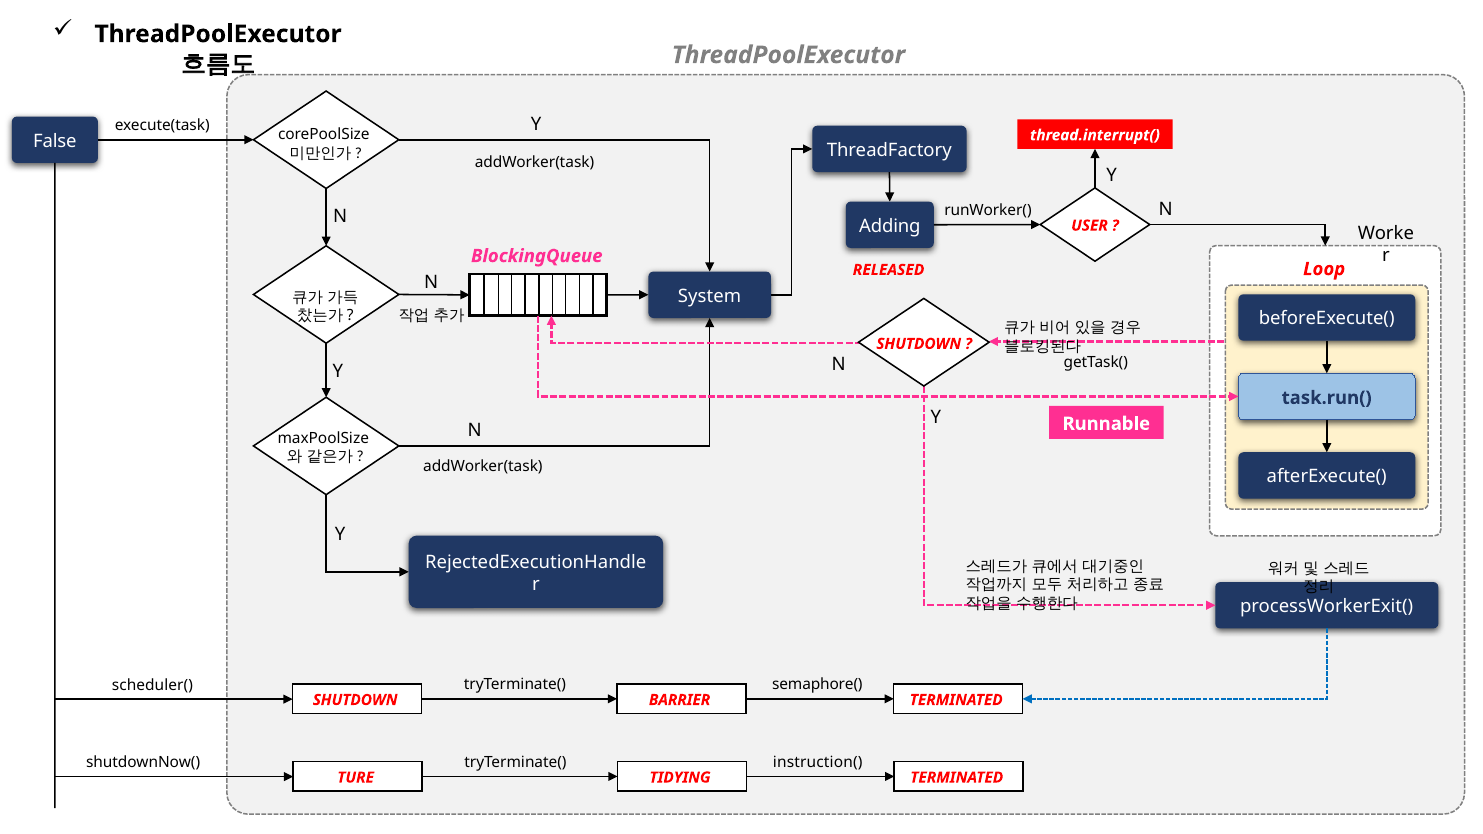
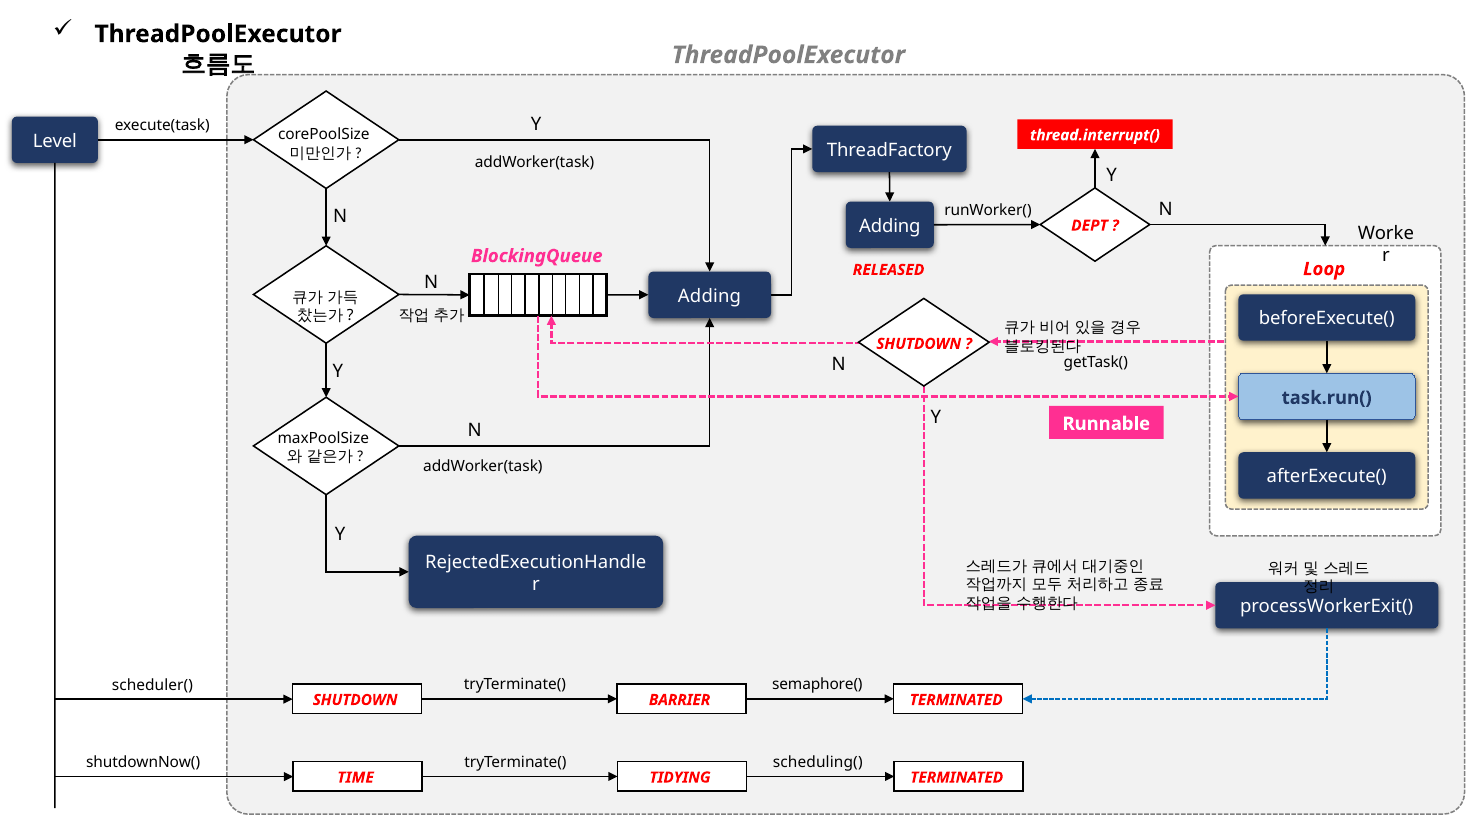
False: False -> Level
USER: USER -> DEPT
System at (710, 296): System -> Adding
instruction(: instruction( -> scheduling(
TURE: TURE -> TIME
